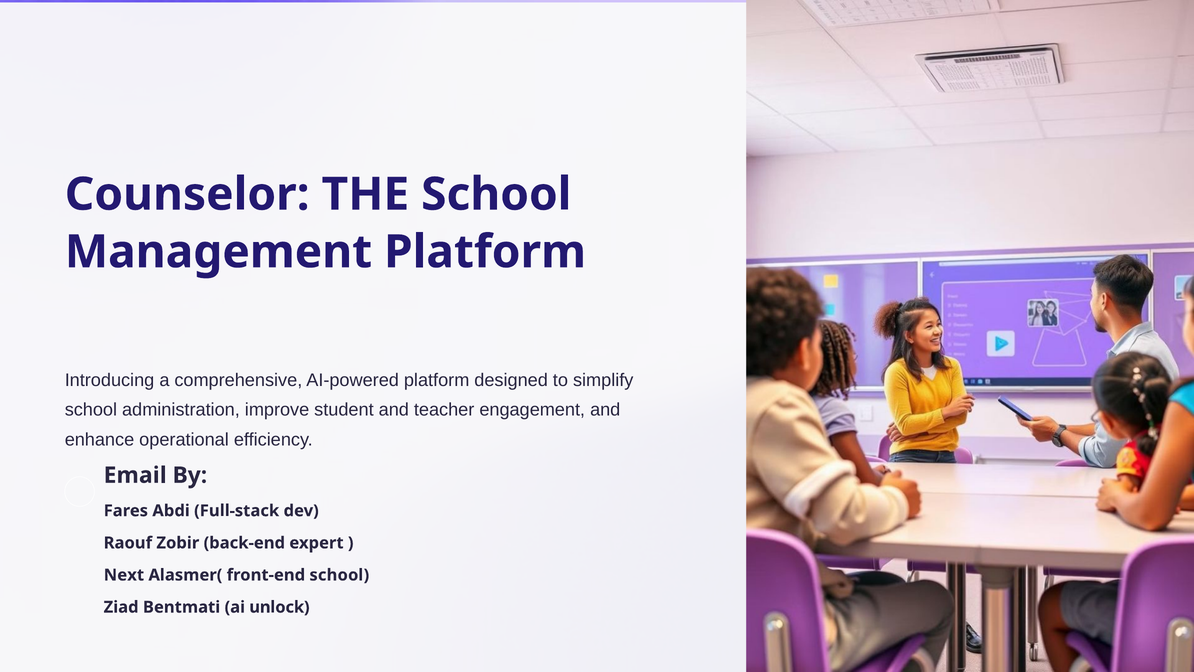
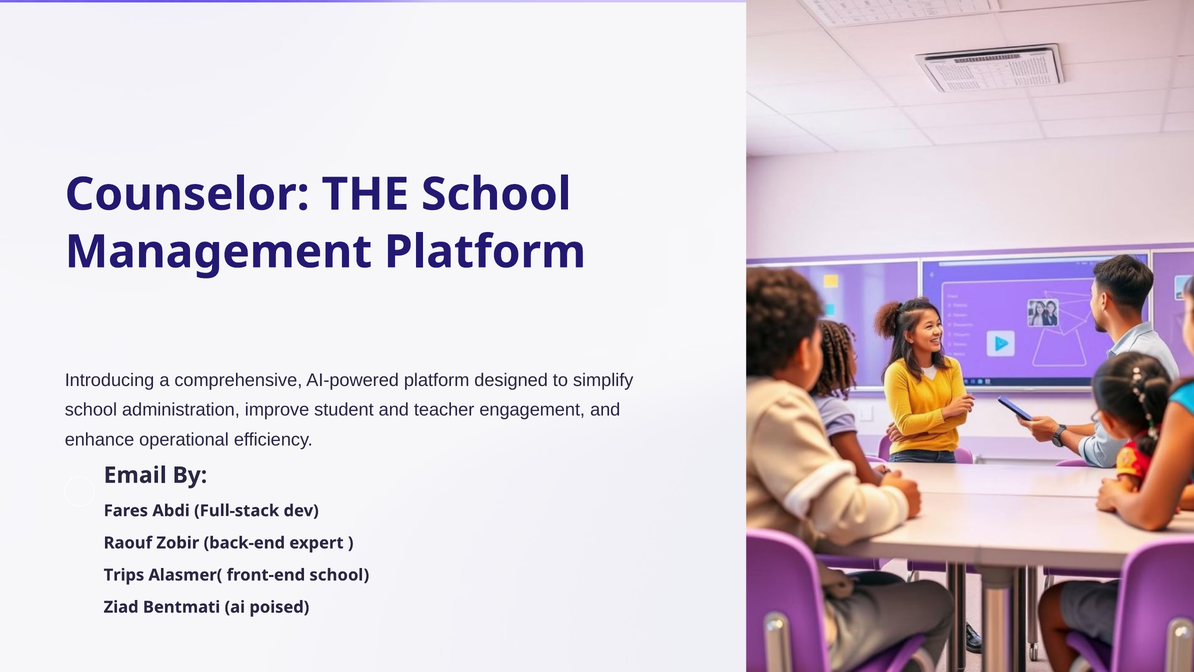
Next: Next -> Trips
unlock: unlock -> poised
